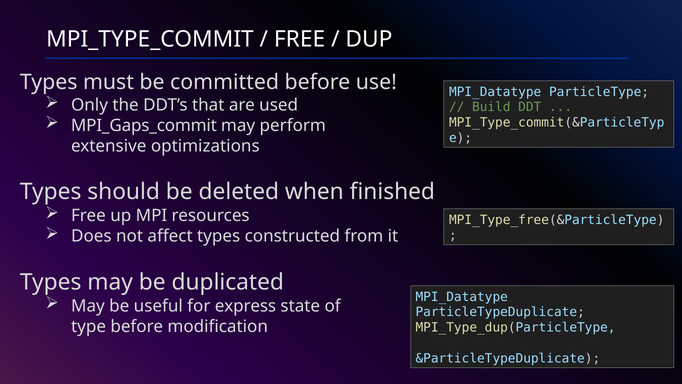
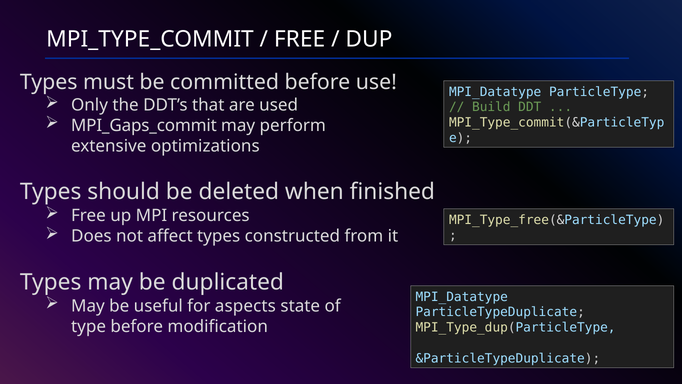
express: express -> aspects
